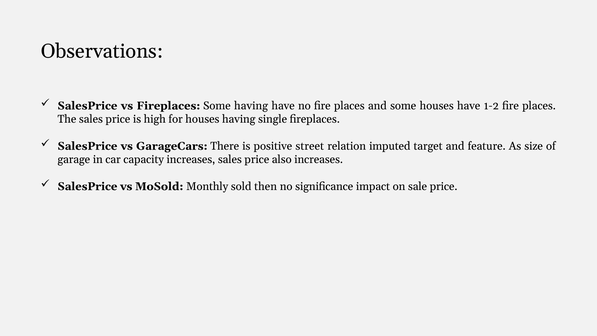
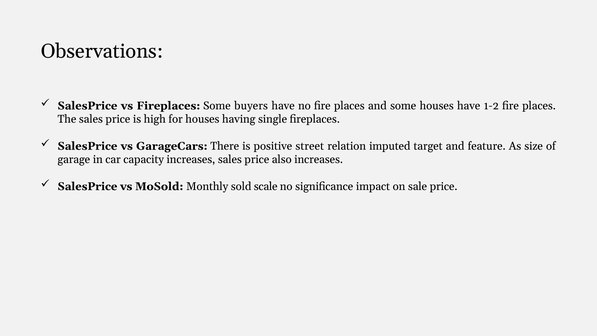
Some having: having -> buyers
then: then -> scale
